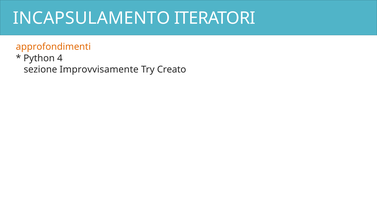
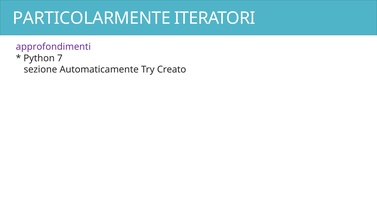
INCAPSULAMENTO: INCAPSULAMENTO -> PARTICOLARMENTE
approfondimenti colour: orange -> purple
4: 4 -> 7
Improvvisamente: Improvvisamente -> Automaticamente
